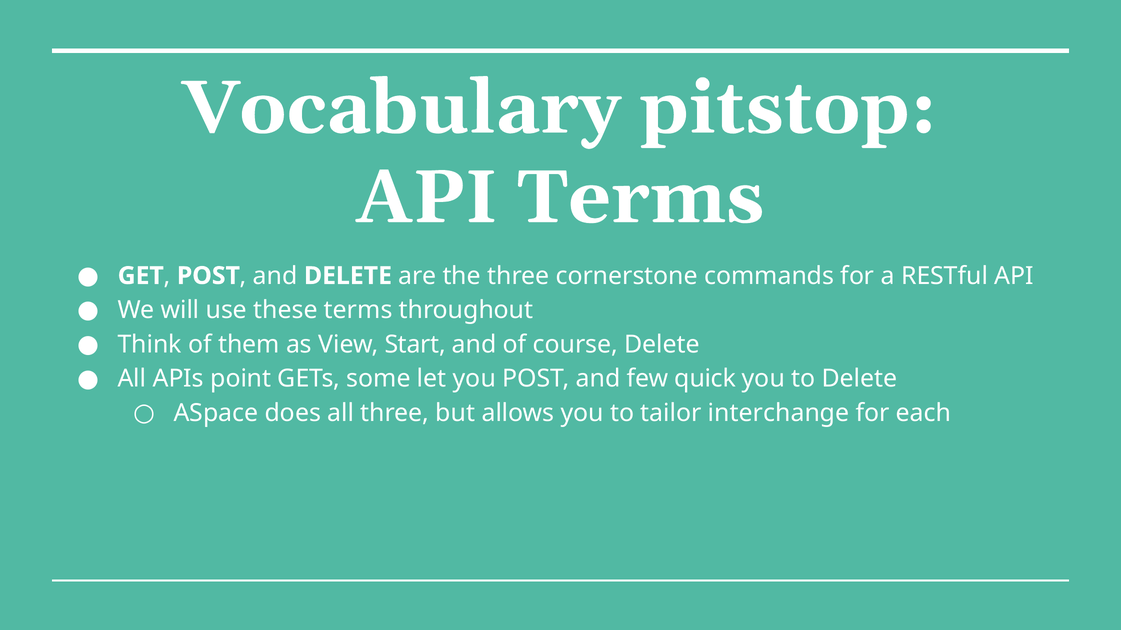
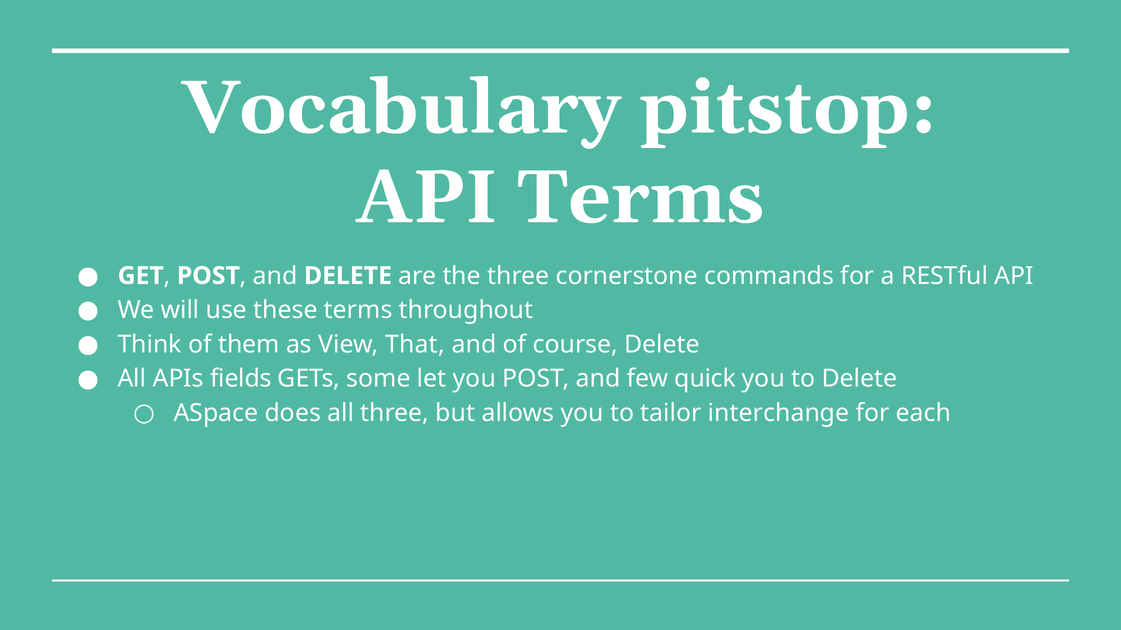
Start: Start -> That
point: point -> fields
